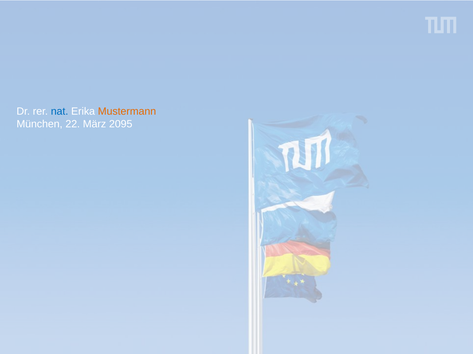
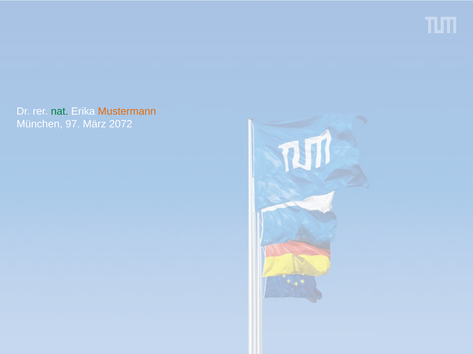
nat colour: blue -> green
22: 22 -> 97
2095: 2095 -> 2072
